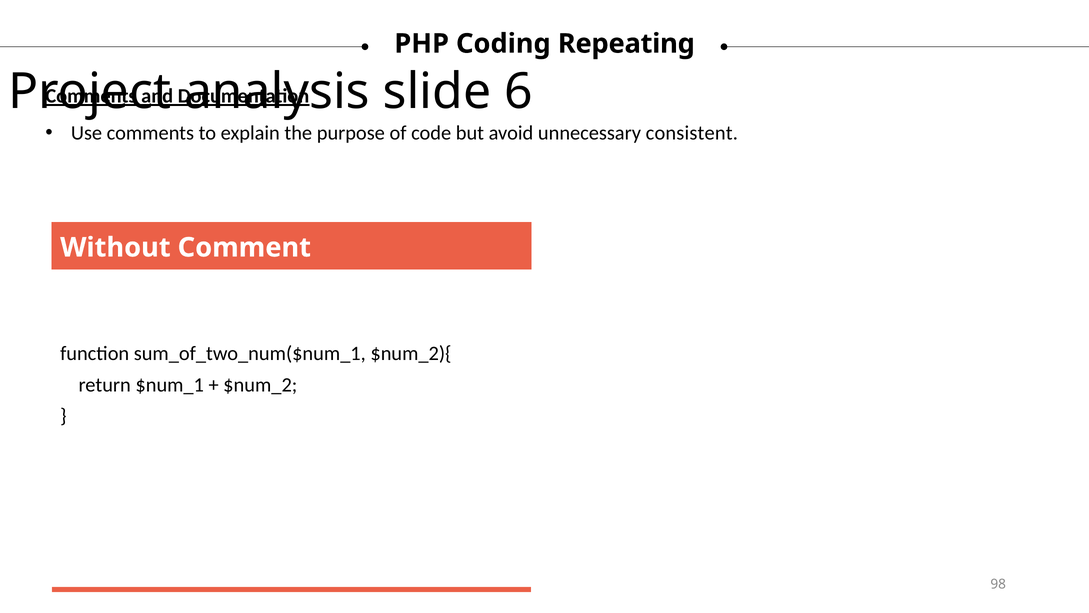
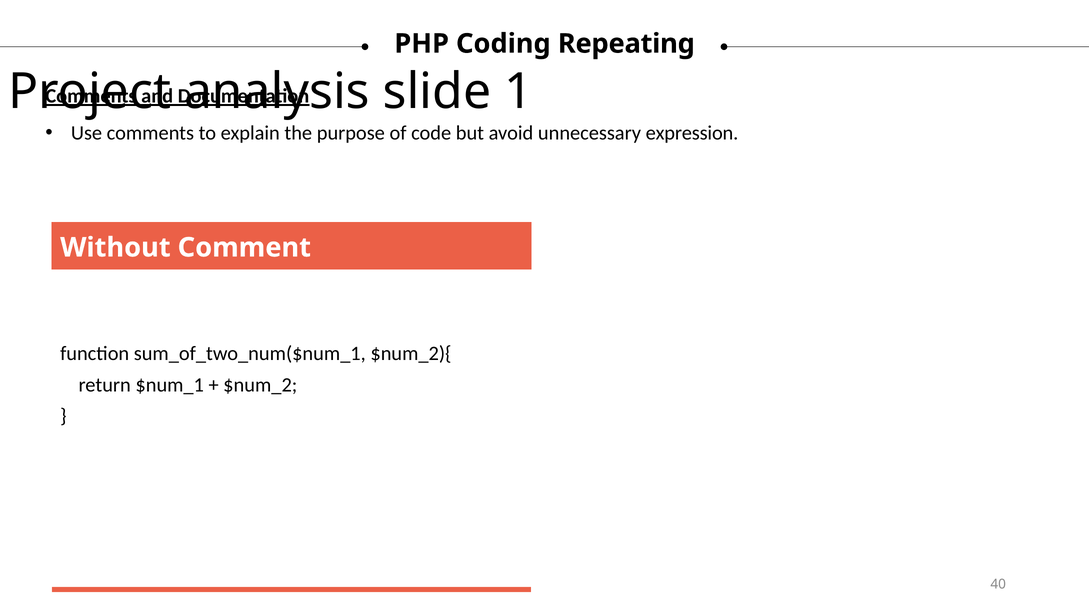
6: 6 -> 1
consistent: consistent -> expression
98: 98 -> 40
